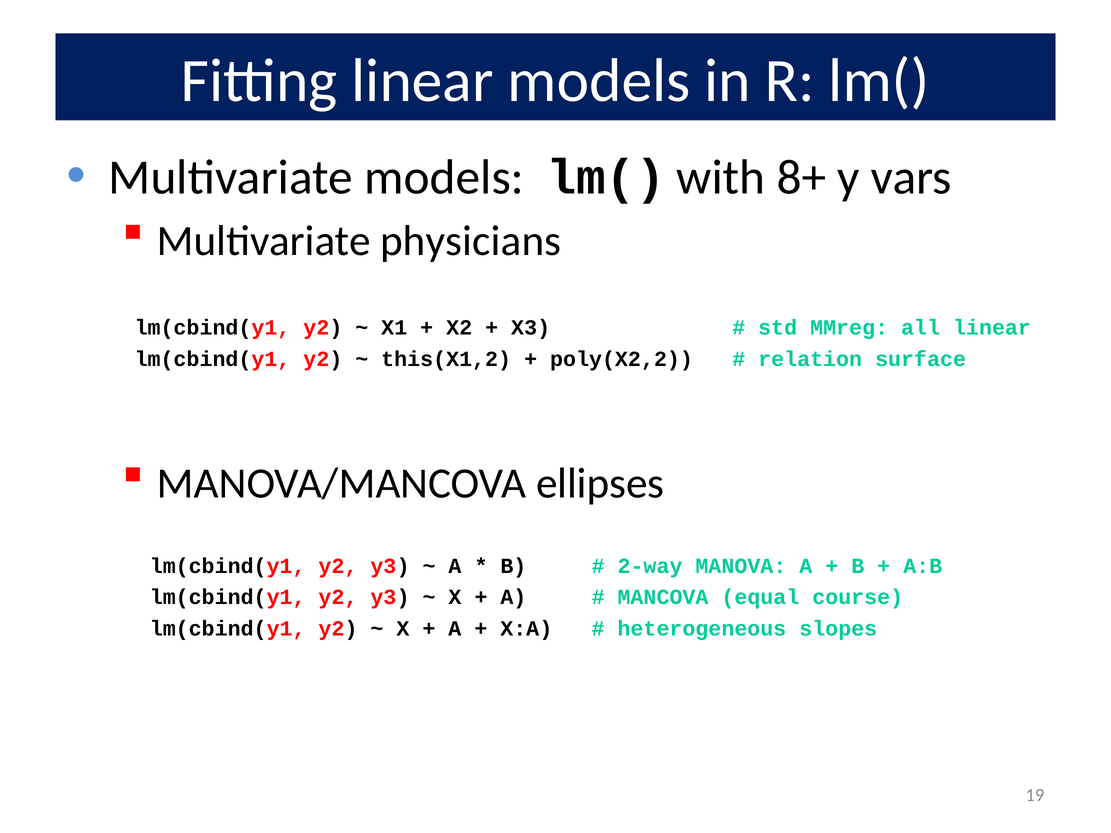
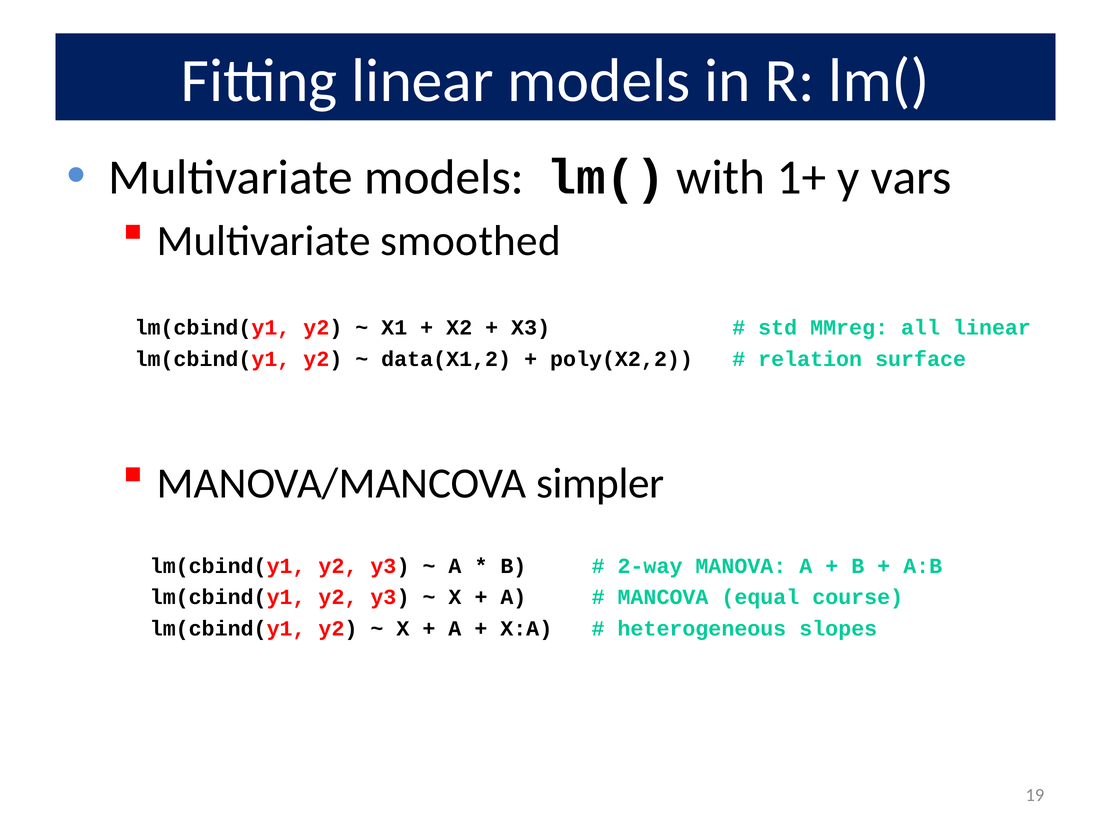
8+: 8+ -> 1+
physicians: physicians -> smoothed
this(X1,2: this(X1,2 -> data(X1,2
ellipses: ellipses -> simpler
